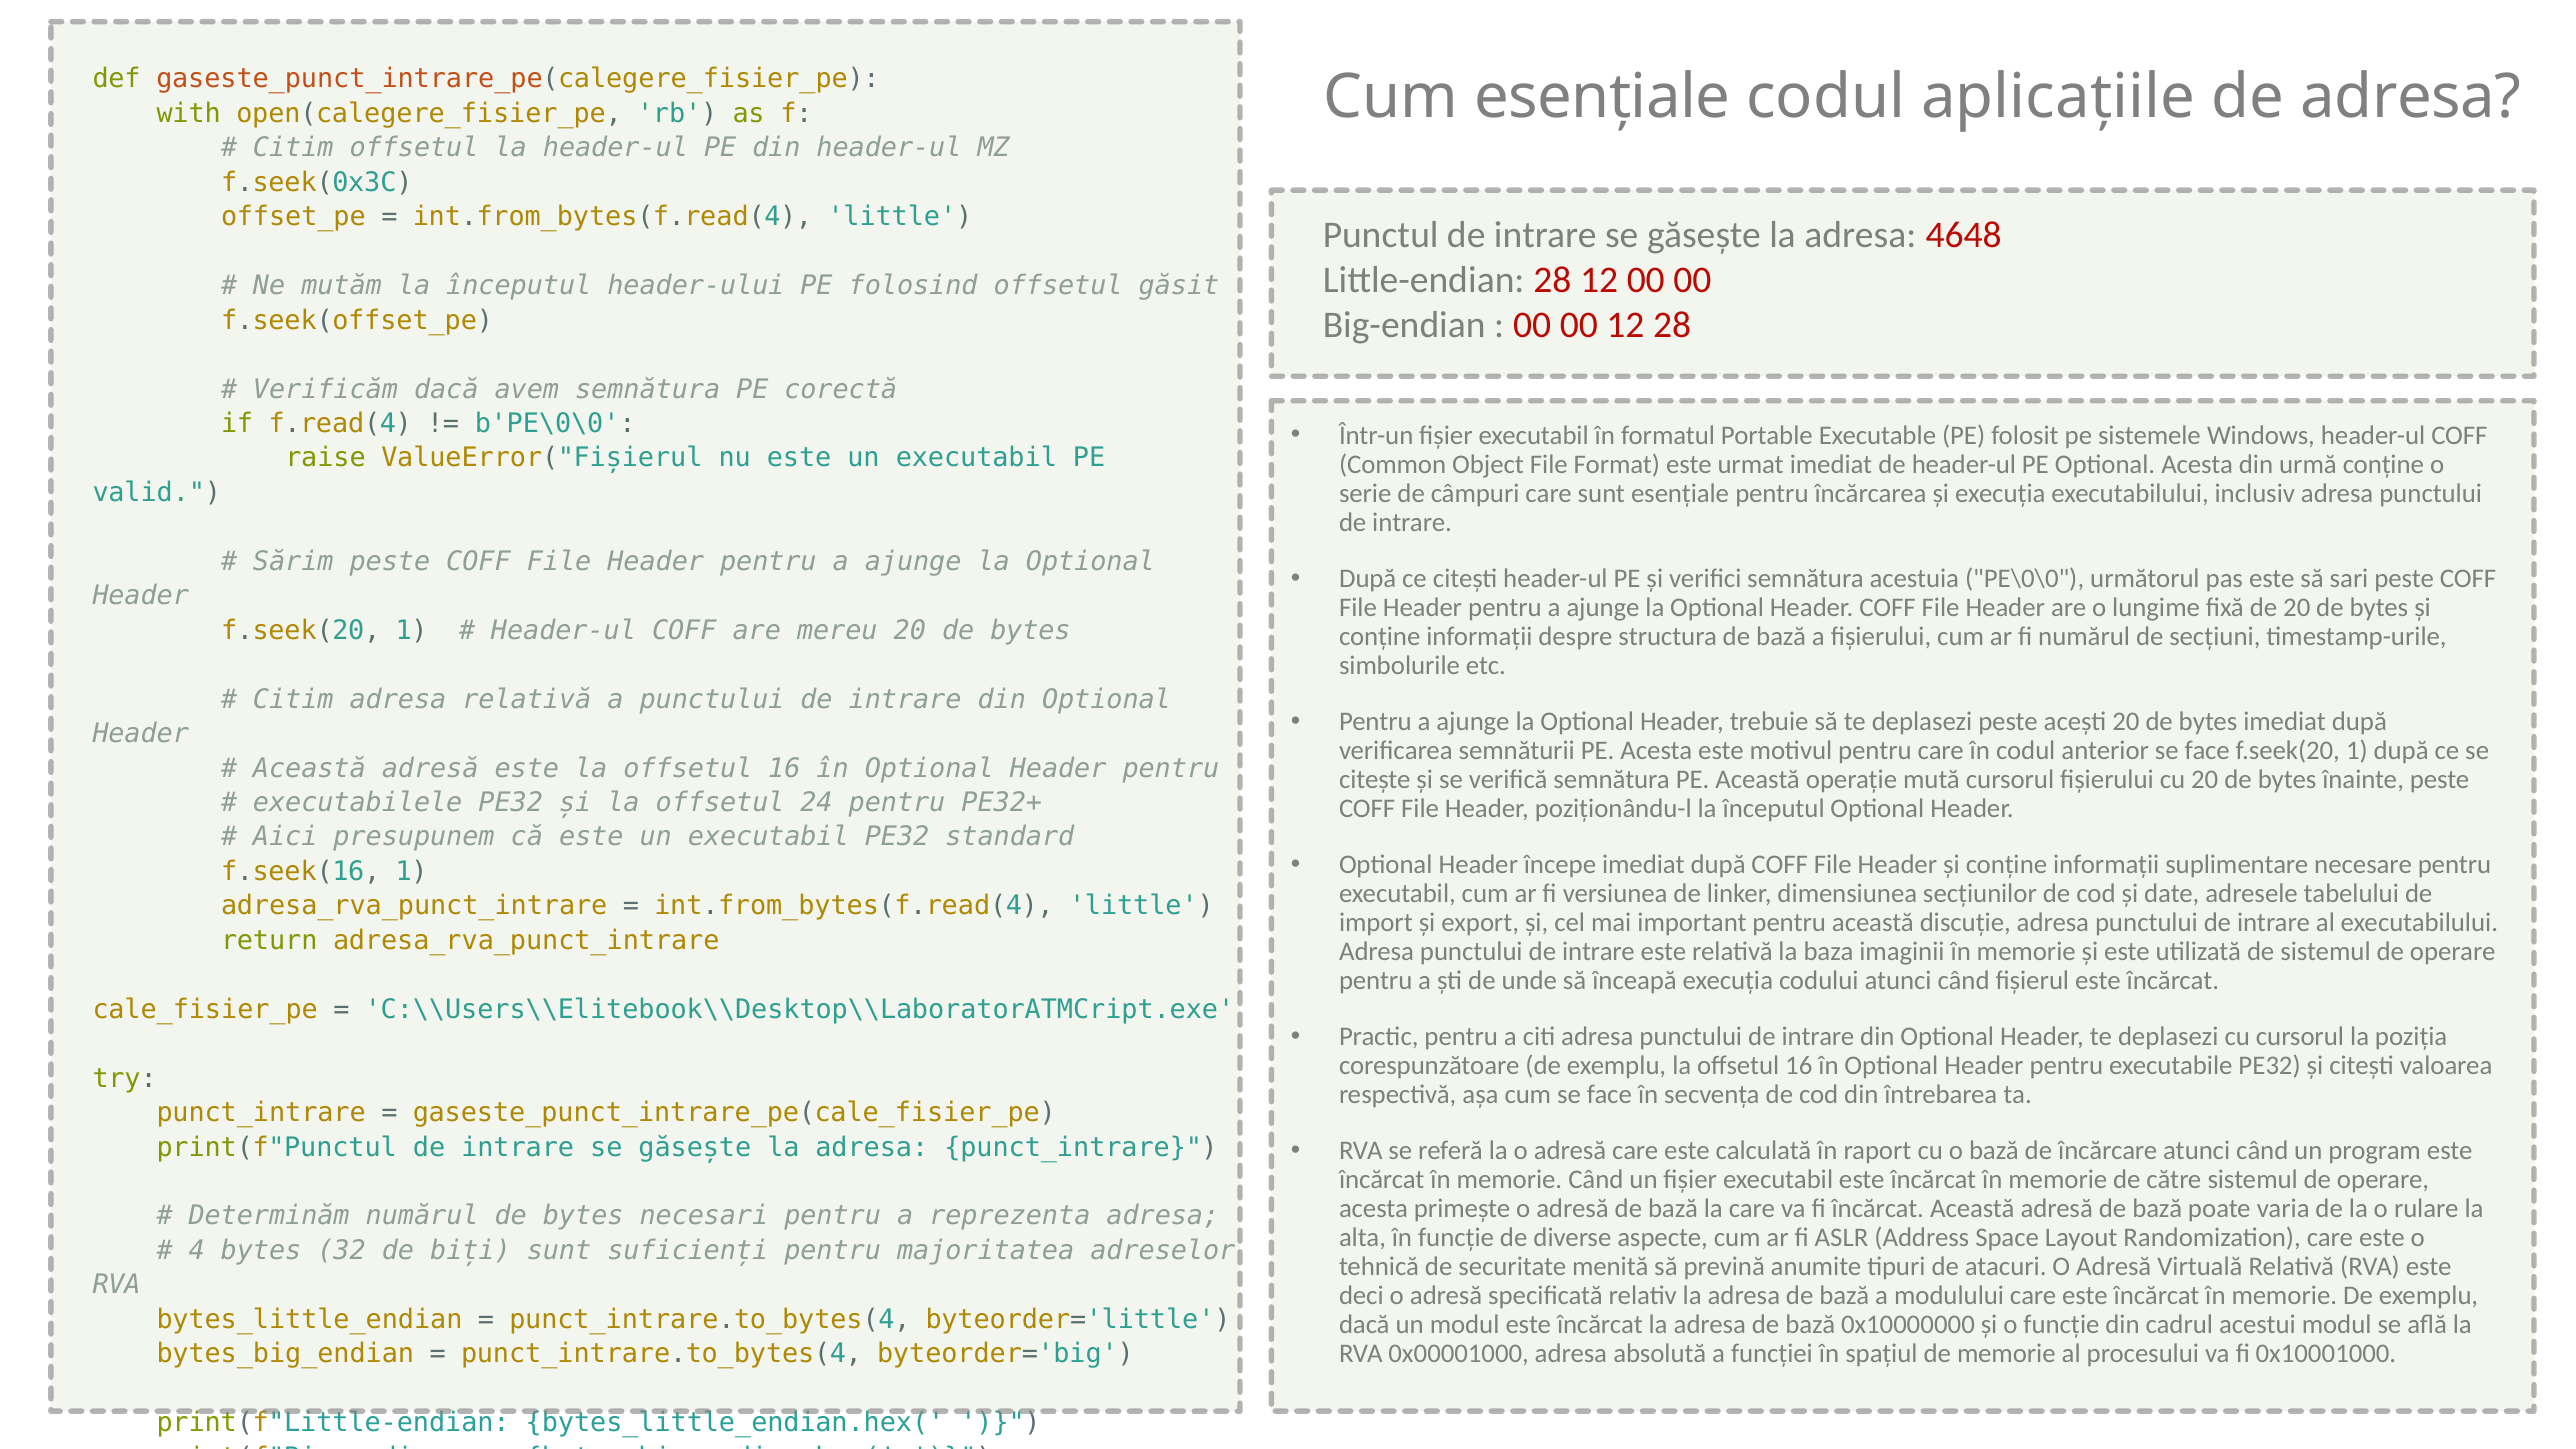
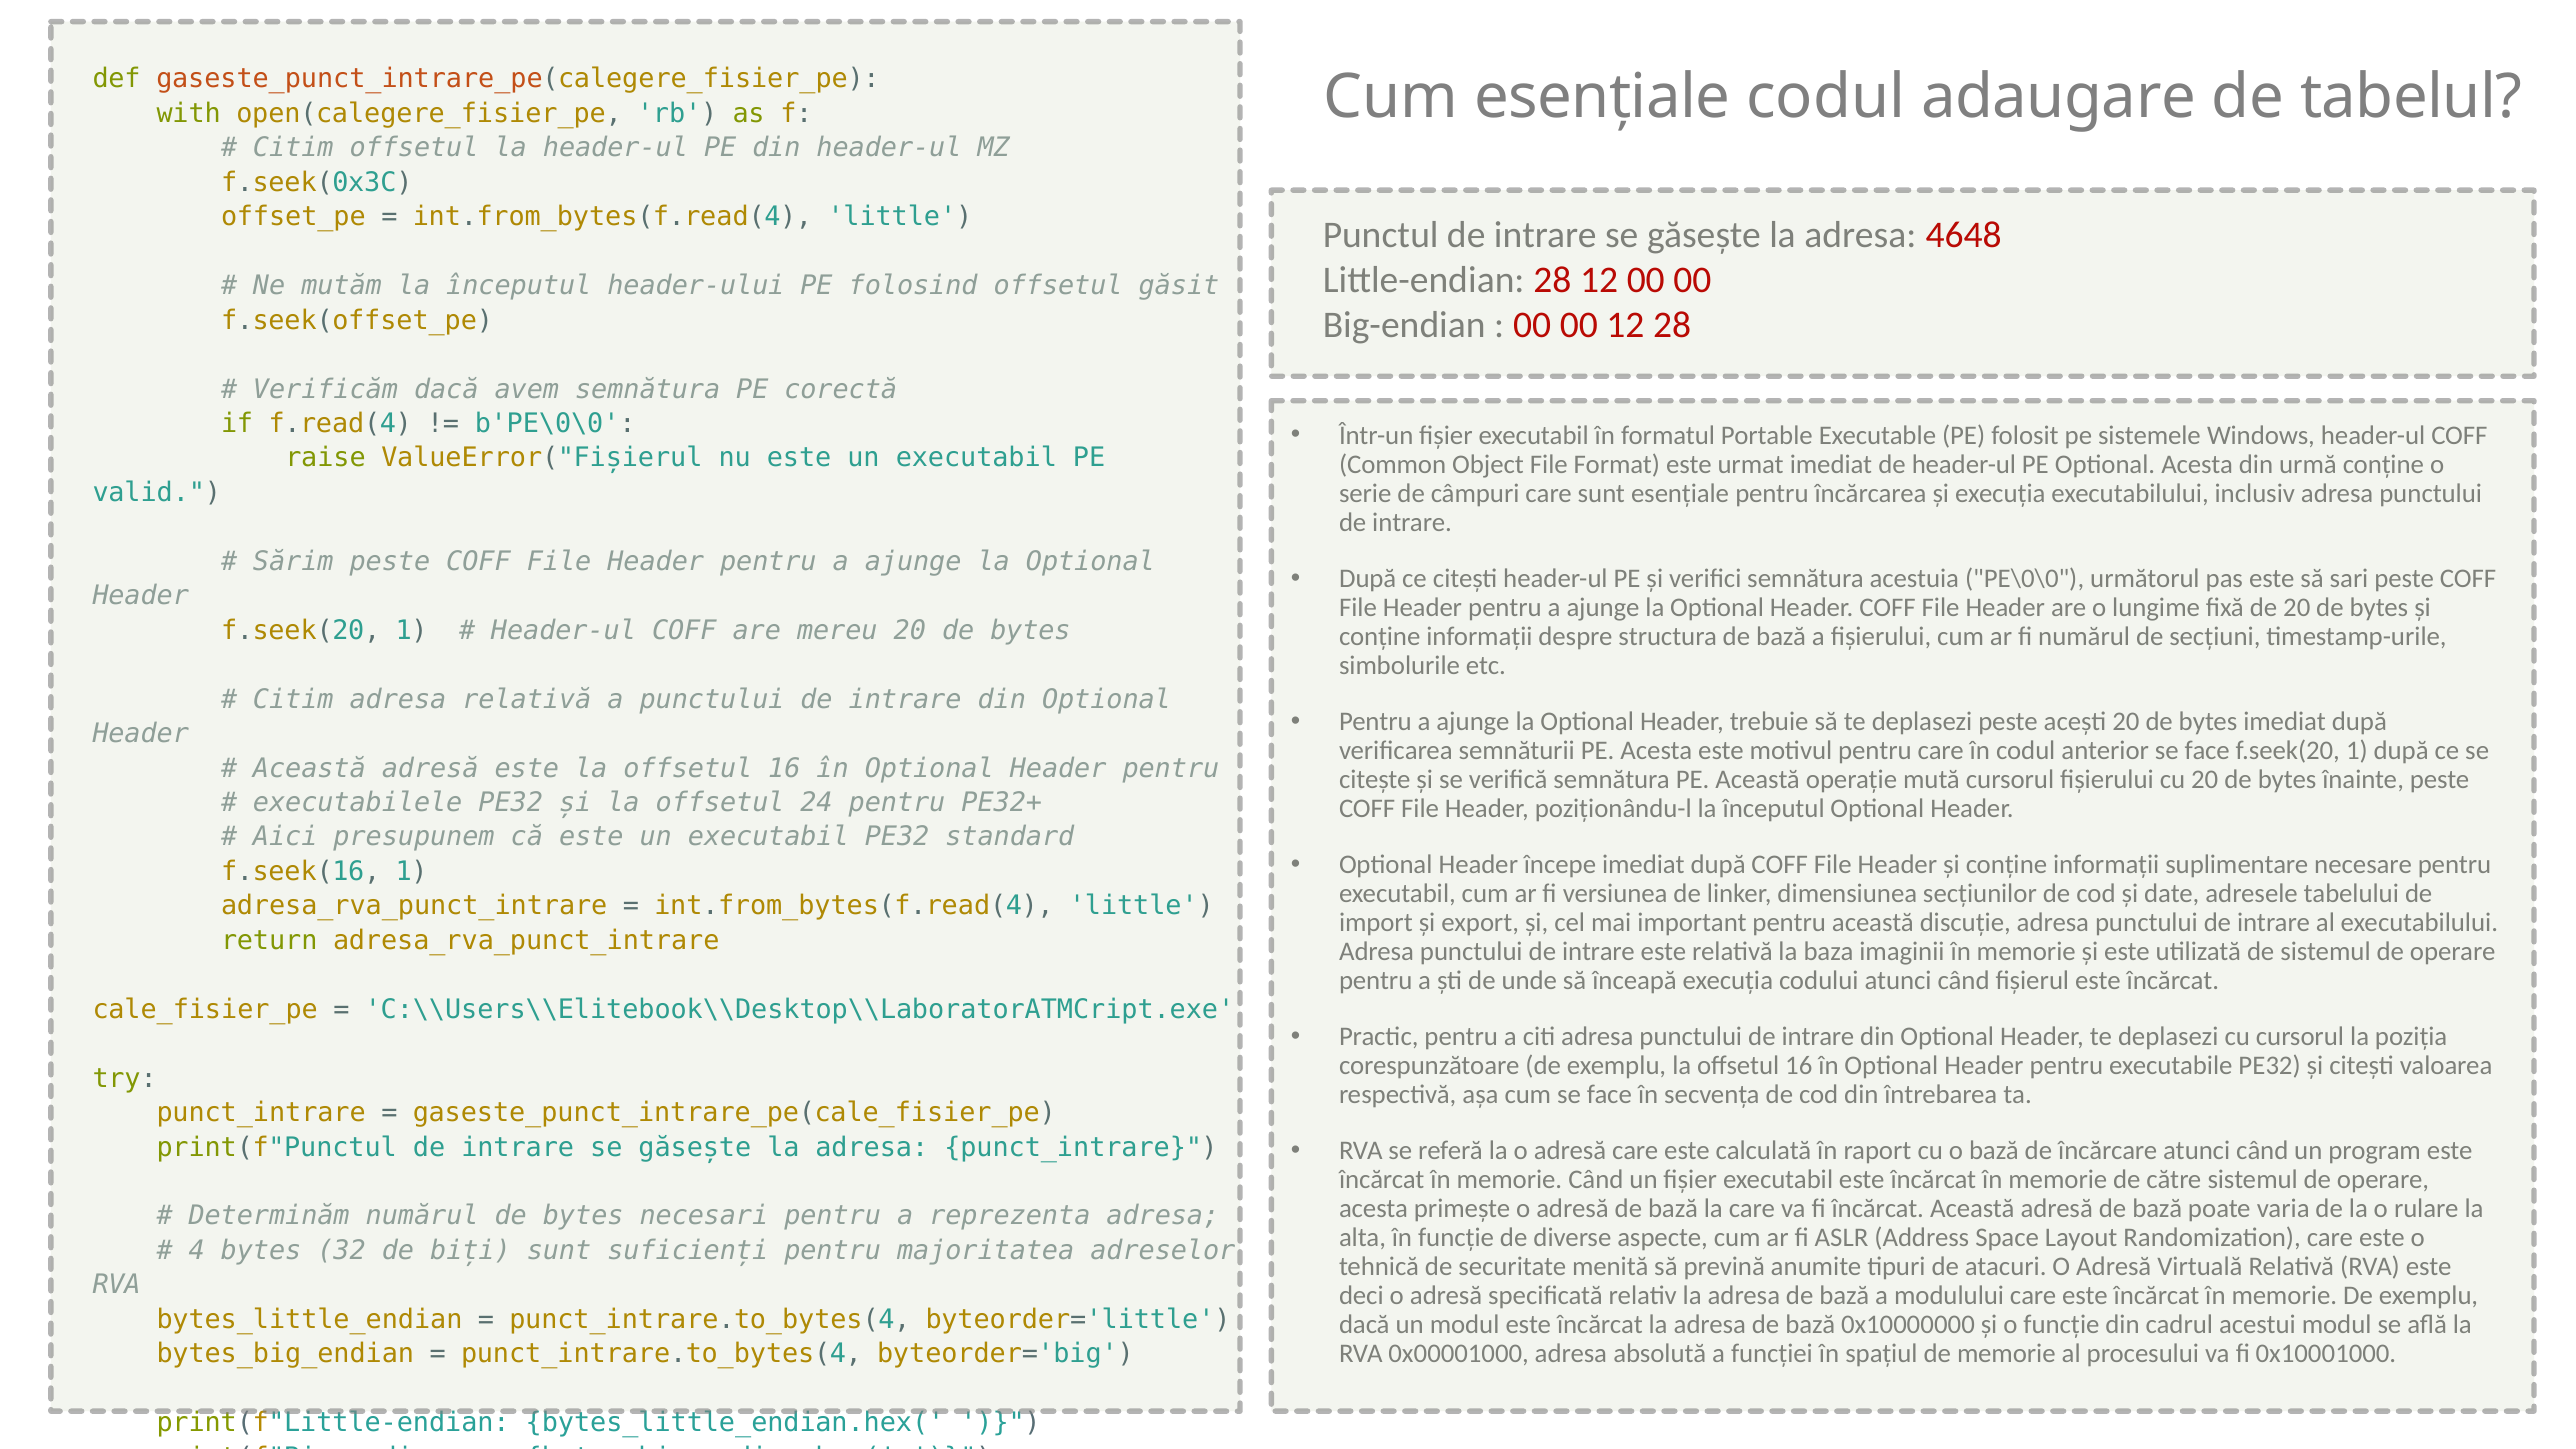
aplicațiile: aplicațiile -> adaugare
de adresa: adresa -> tabelul
